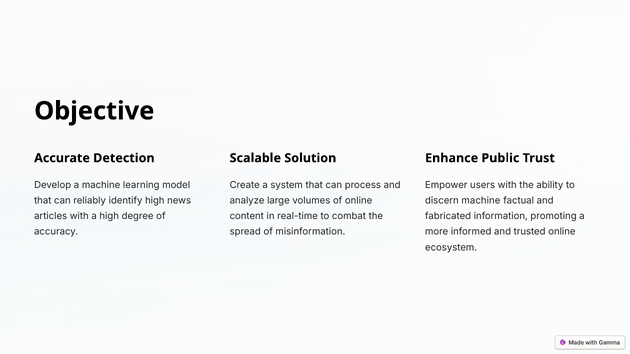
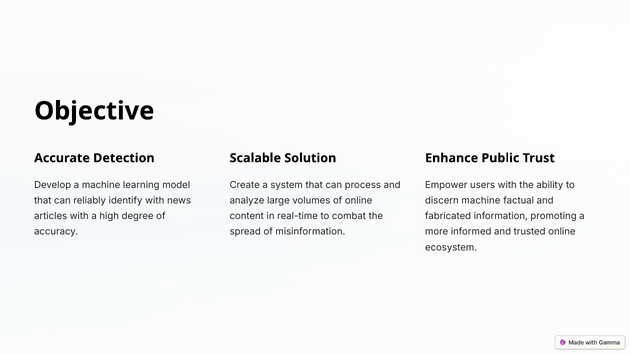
identify high: high -> with
